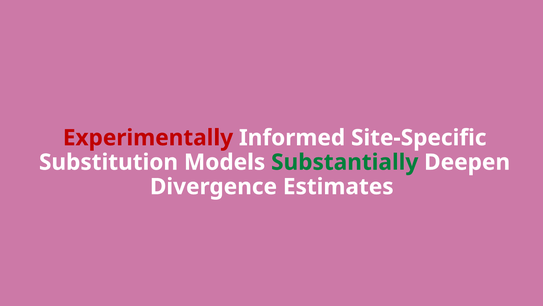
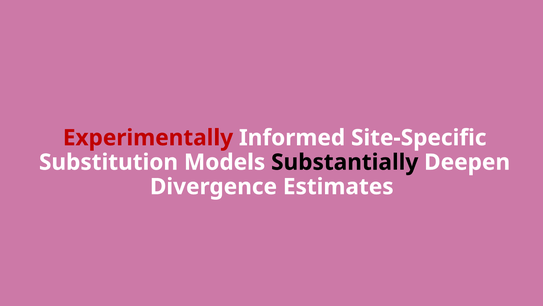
Substantially colour: green -> black
